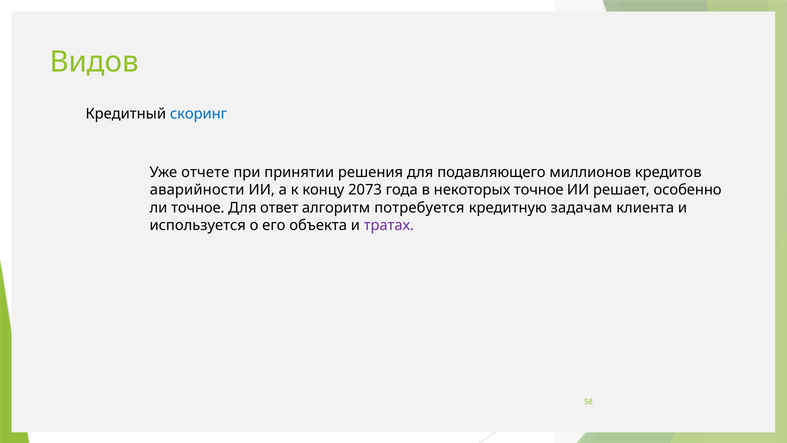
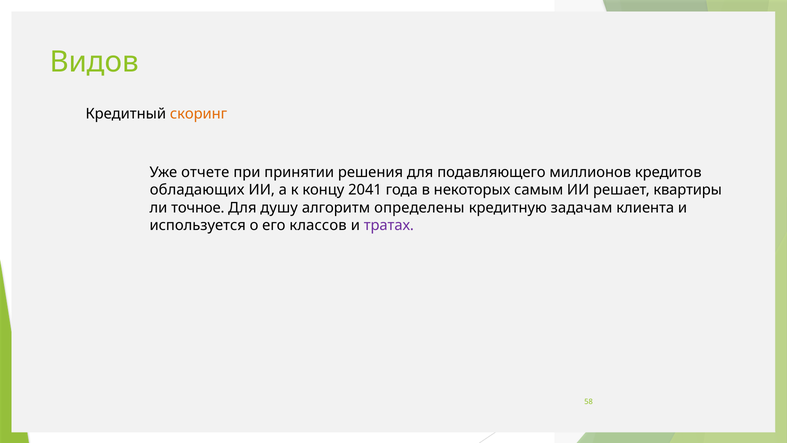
скоринг colour: blue -> orange
аварийности: аварийности -> обладающих
2073: 2073 -> 2041
некоторых точное: точное -> самым
особенно: особенно -> квартиры
ответ: ответ -> душу
потребуется: потребуется -> определены
объекта: объекта -> классов
